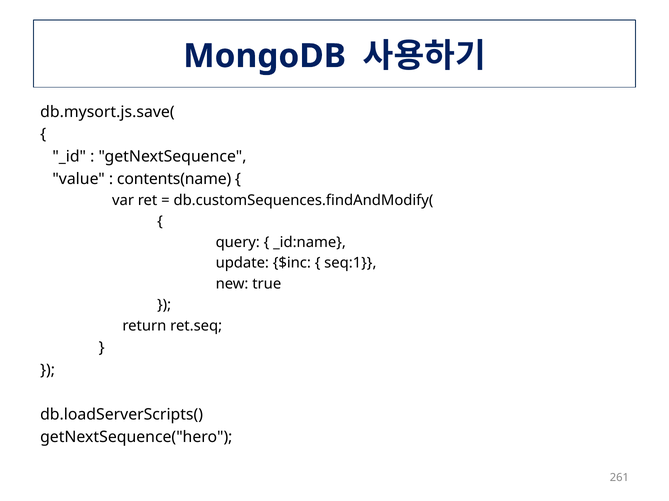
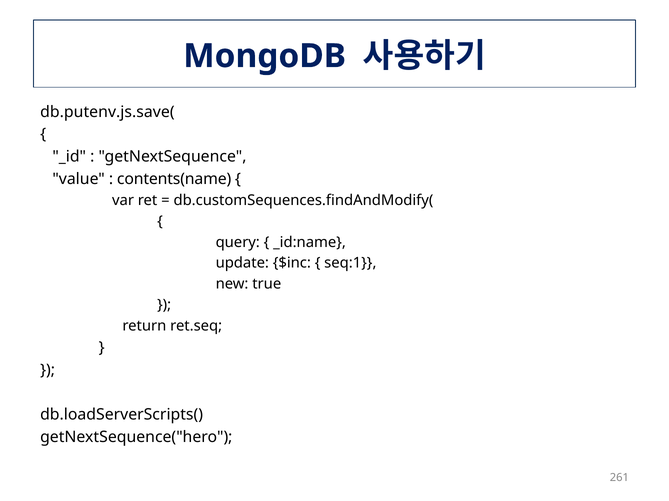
db.mysort.js.save(: db.mysort.js.save( -> db.putenv.js.save(
